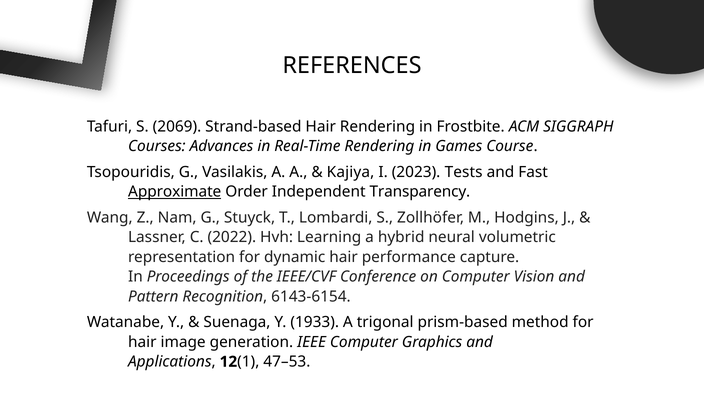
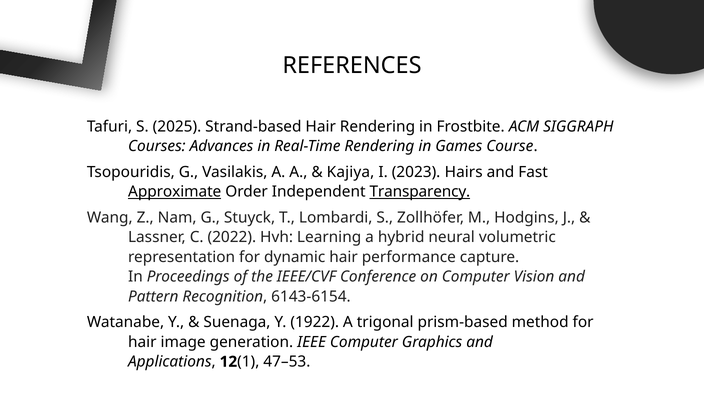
2069: 2069 -> 2025
Tests: Tests -> Hairs
Transparency underline: none -> present
1933: 1933 -> 1922
